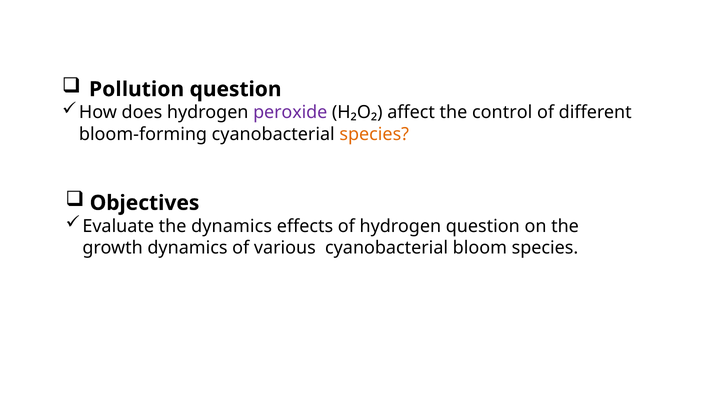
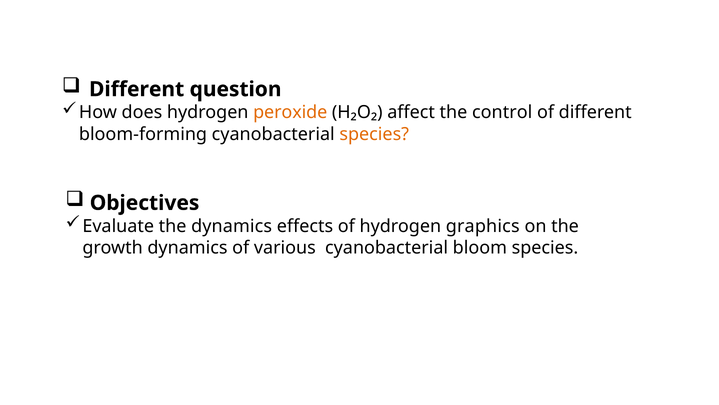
Pollution at (137, 89): Pollution -> Different
peroxide colour: purple -> orange
hydrogen question: question -> graphics
